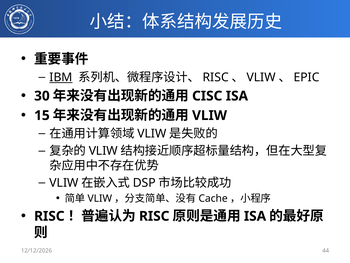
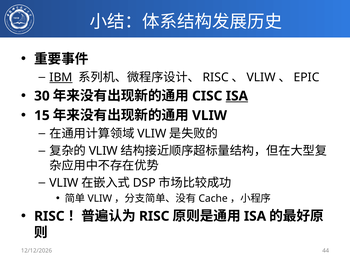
ISA at (237, 96) underline: none -> present
